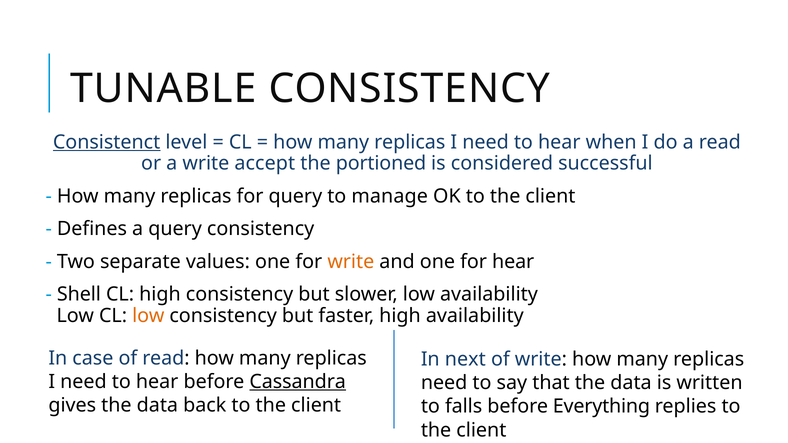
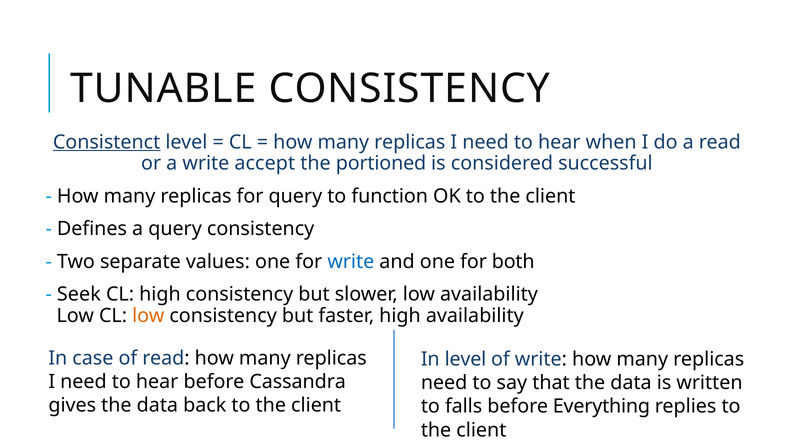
manage: manage -> function
write at (351, 262) colour: orange -> blue
for hear: hear -> both
Shell: Shell -> Seek
In next: next -> level
Cassandra underline: present -> none
